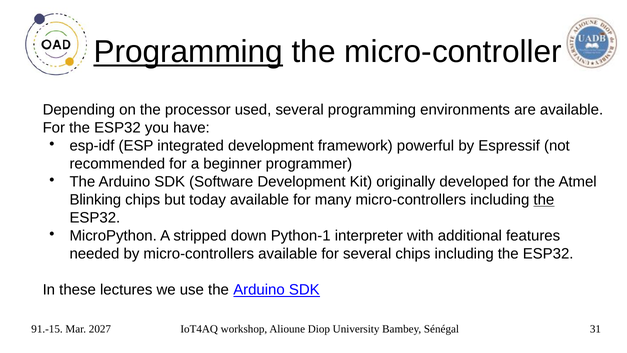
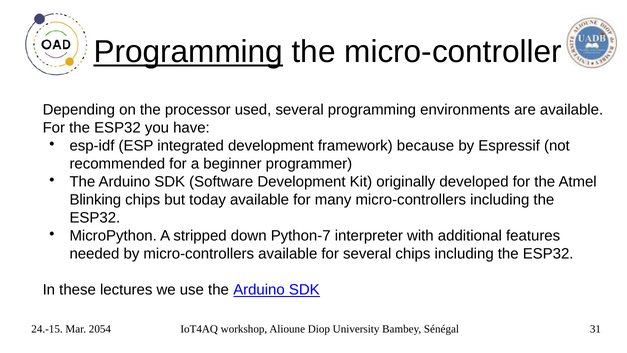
powerful: powerful -> because
the at (544, 200) underline: present -> none
Python-1: Python-1 -> Python-7
91.-15: 91.-15 -> 24.-15
2027: 2027 -> 2054
